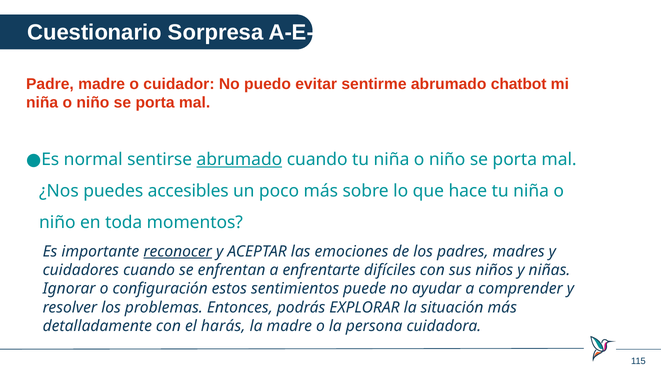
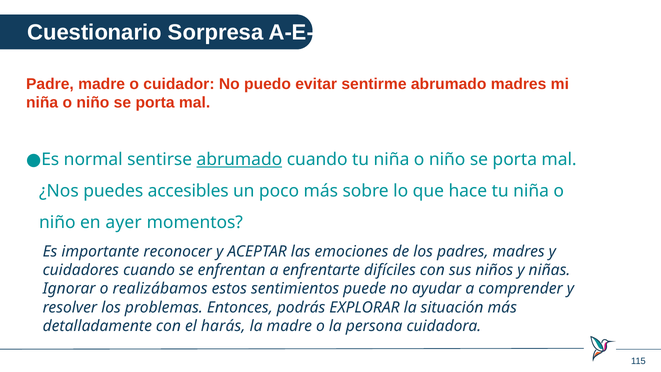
abrumado chatbot: chatbot -> madres
toda: toda -> ayer
reconocer underline: present -> none
configuración: configuración -> realizábamos
